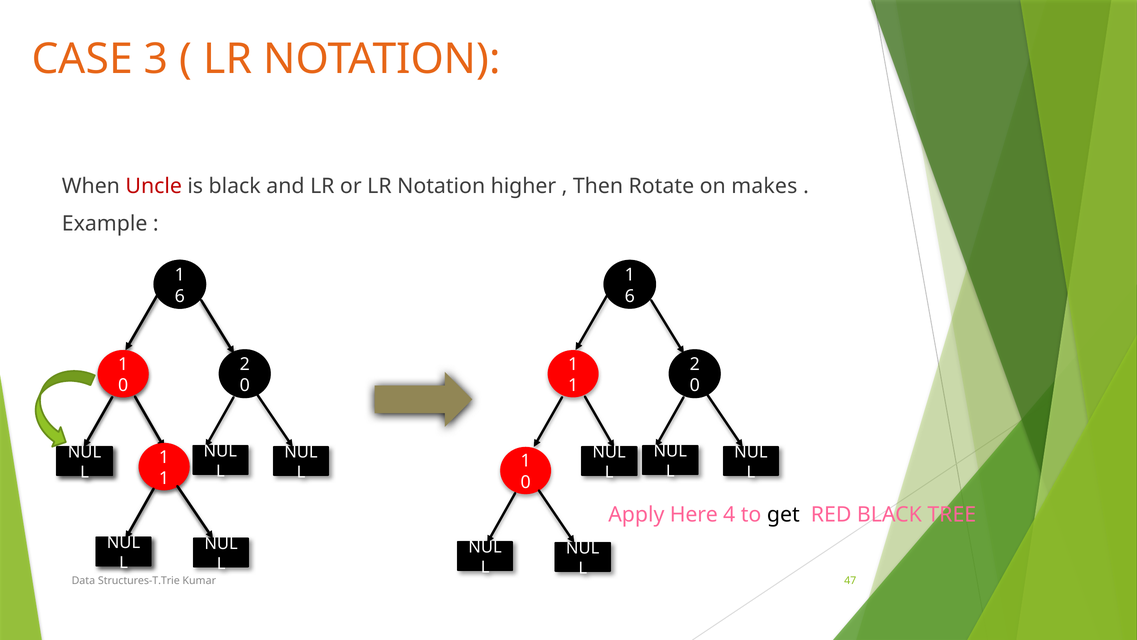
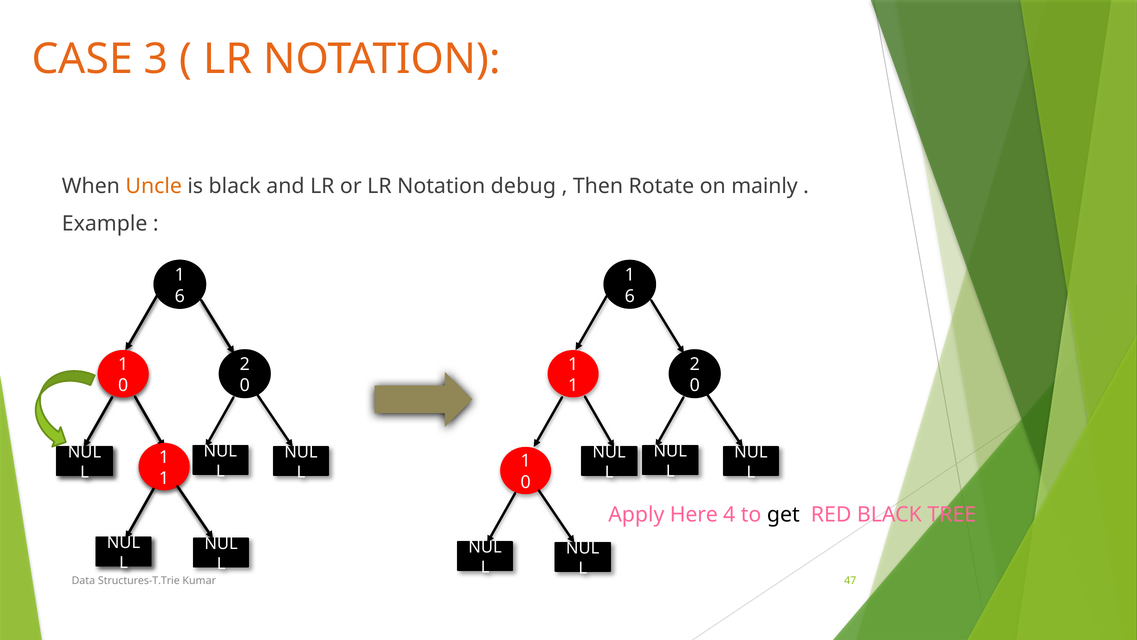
Uncle colour: red -> orange
higher: higher -> debug
makes: makes -> mainly
